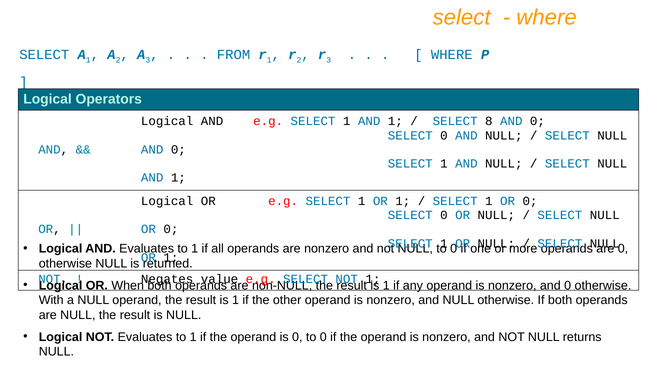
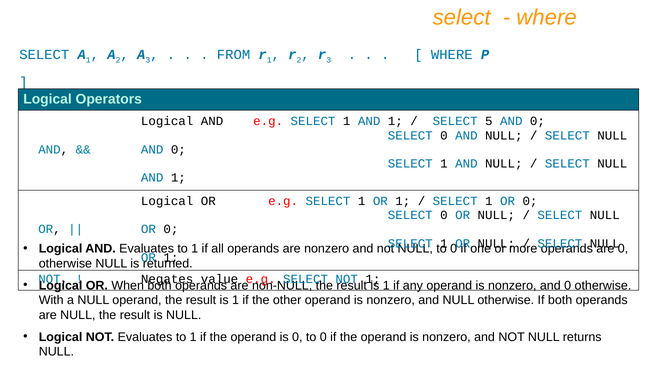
8: 8 -> 5
